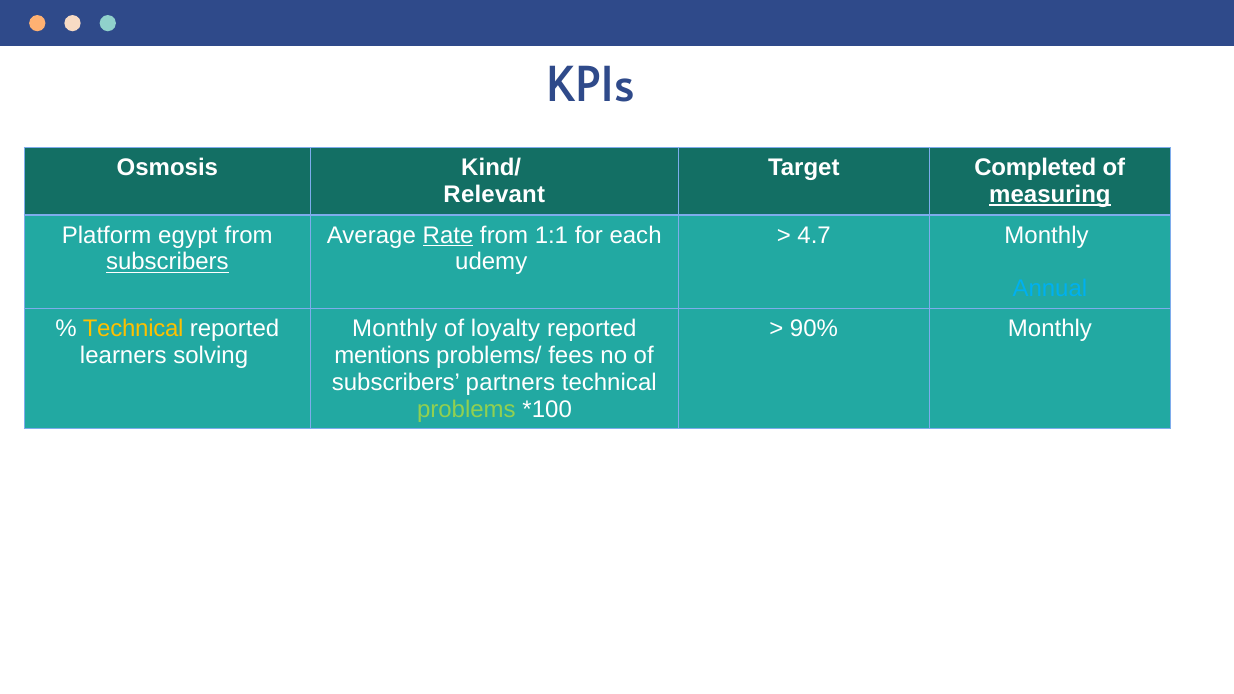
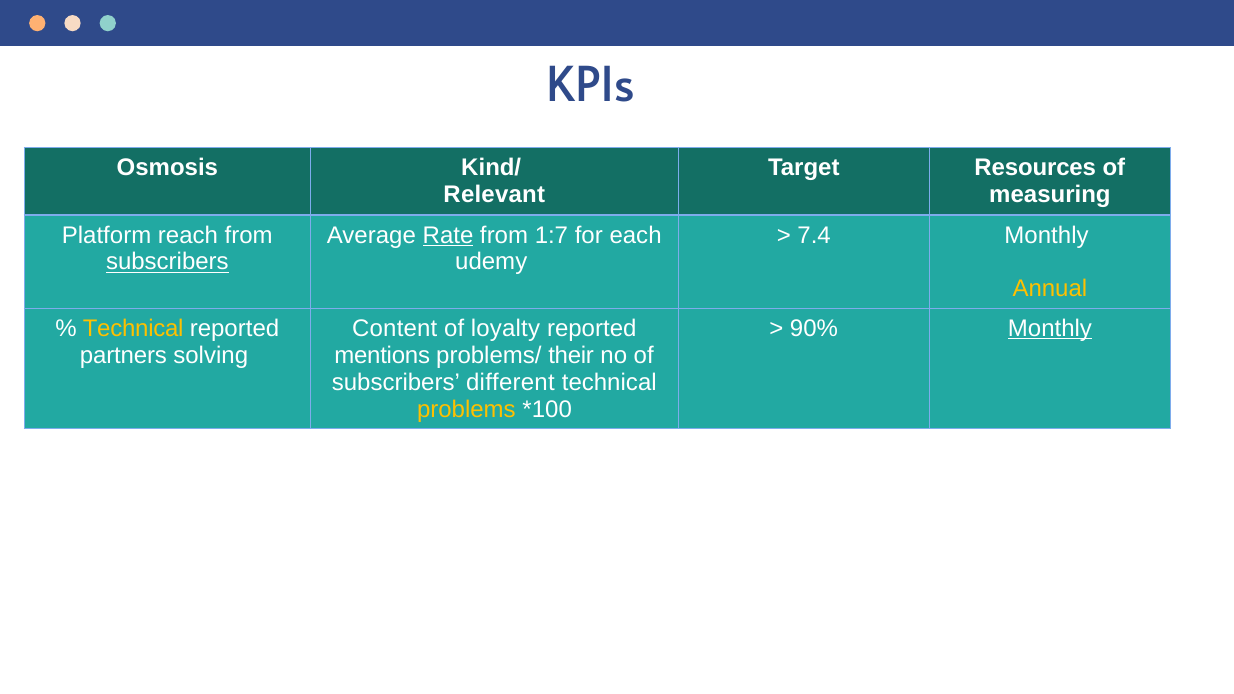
Completed: Completed -> Resources
measuring underline: present -> none
egypt: egypt -> reach
1:1: 1:1 -> 1:7
4.7: 4.7 -> 7.4
Annual colour: light blue -> yellow
Monthly at (395, 328): Monthly -> Content
Monthly at (1050, 328) underline: none -> present
learners: learners -> partners
fees: fees -> their
partners: partners -> different
problems colour: light green -> yellow
